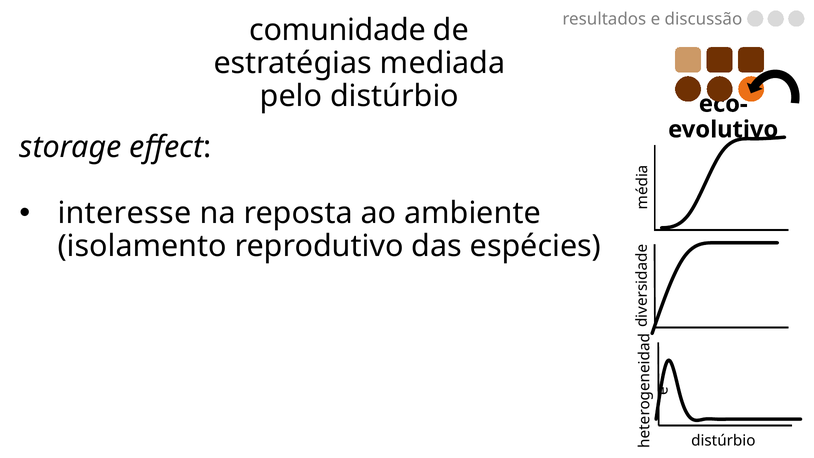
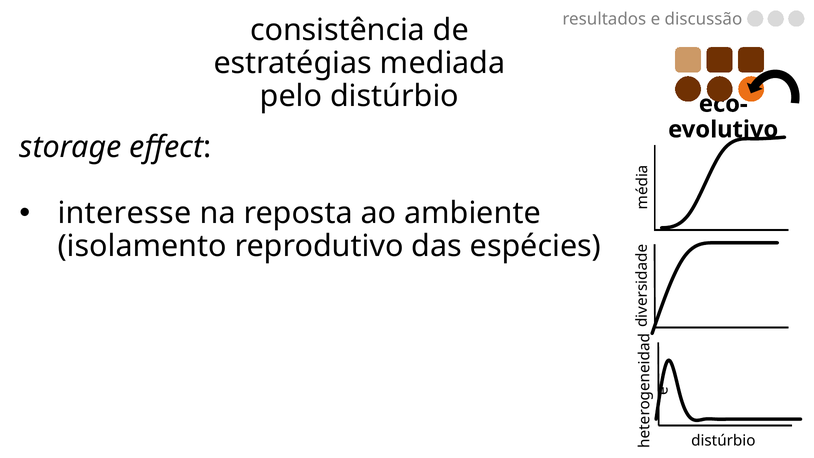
comunidade: comunidade -> consistência
